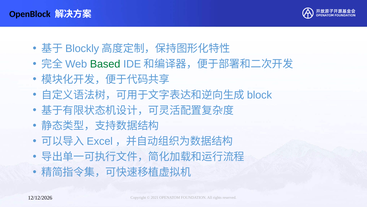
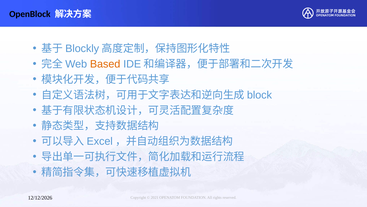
Based colour: green -> orange
